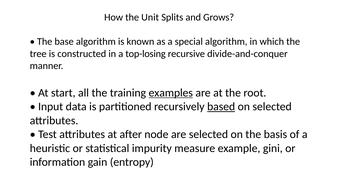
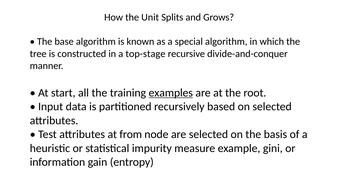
top-losing: top-losing -> top-stage
based underline: present -> none
after: after -> from
